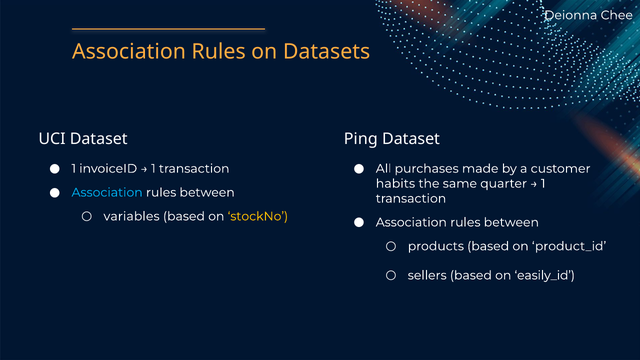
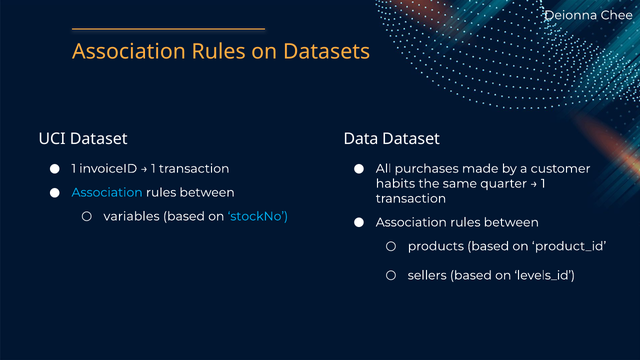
Ping: Ping -> Data
stockNo colour: yellow -> light blue
easily_id: easily_id -> levels_id
